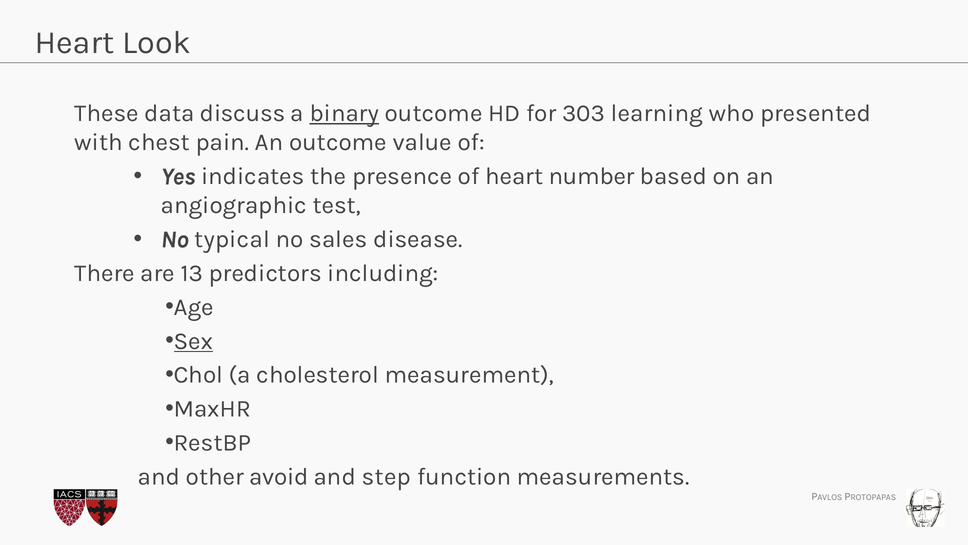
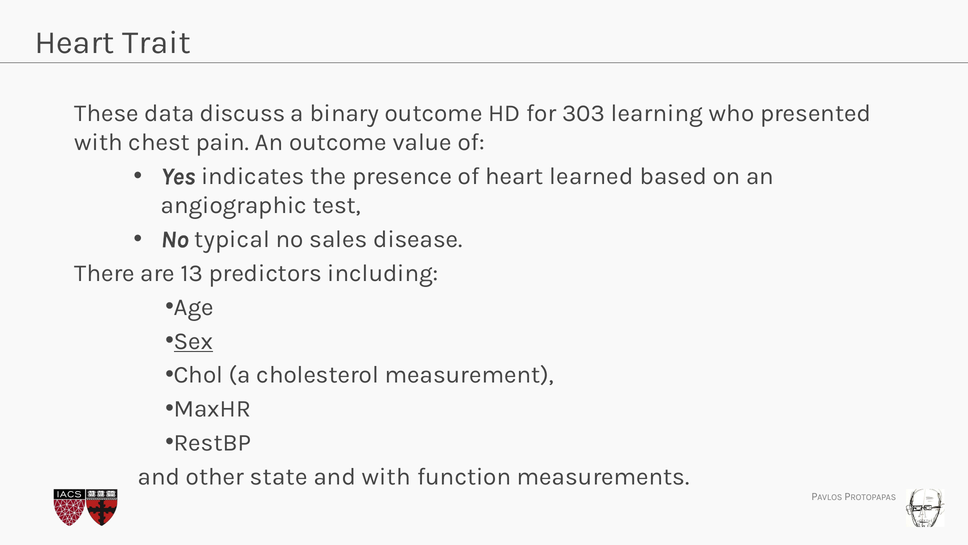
Look: Look -> Trait
binary underline: present -> none
number: number -> learned
avoid: avoid -> state
and step: step -> with
